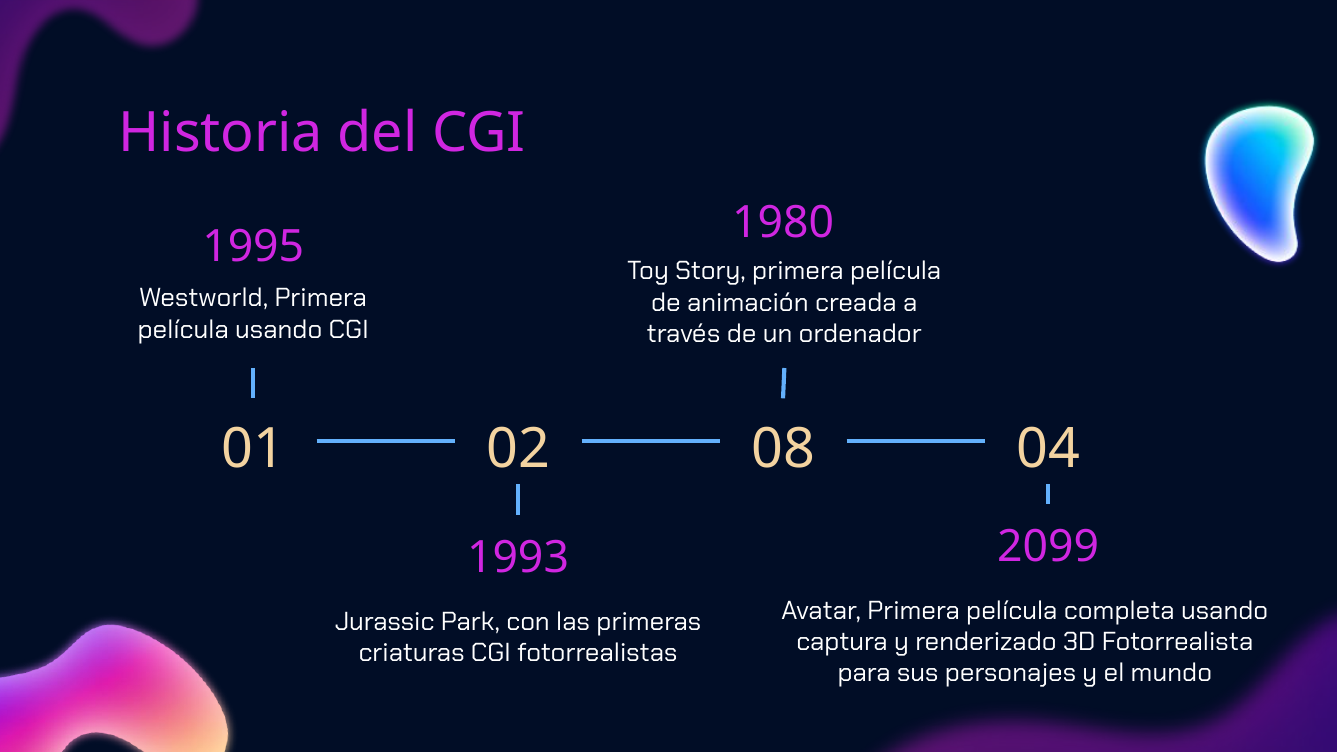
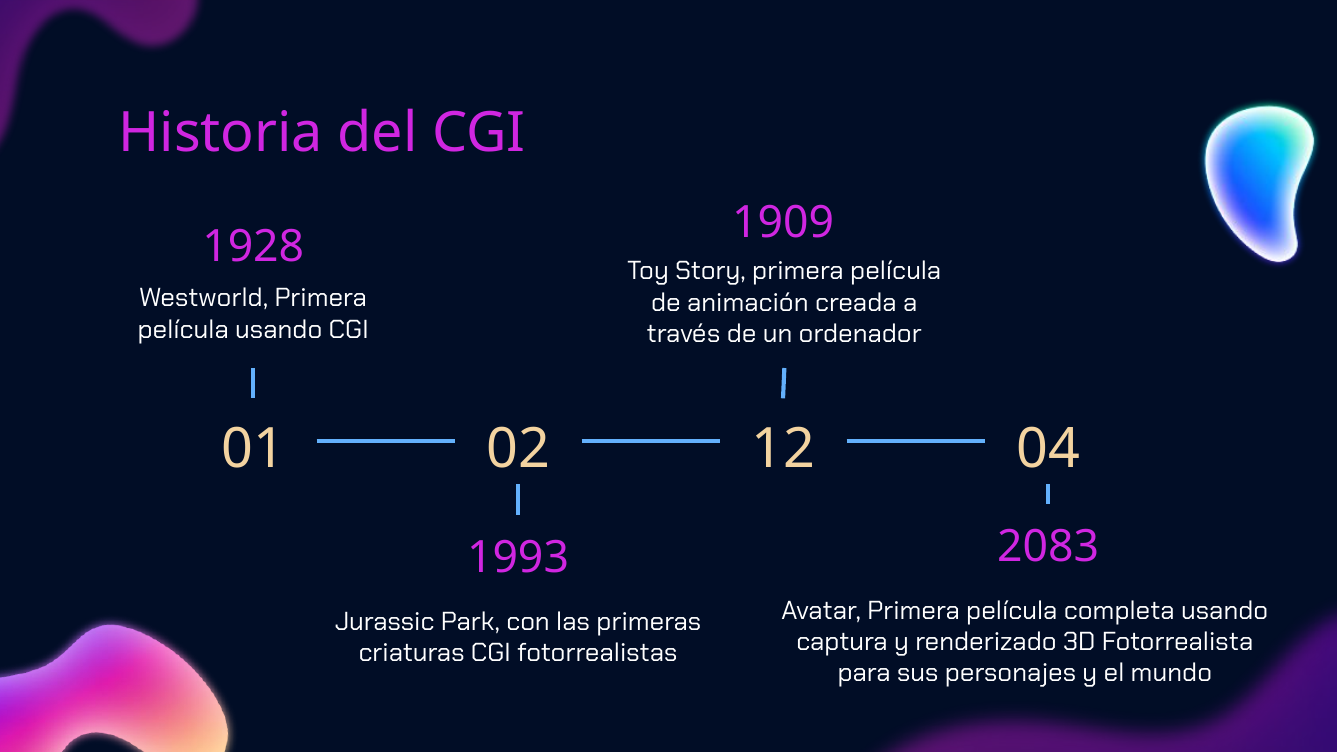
1980: 1980 -> 1909
1995: 1995 -> 1928
08: 08 -> 12
2099: 2099 -> 2083
